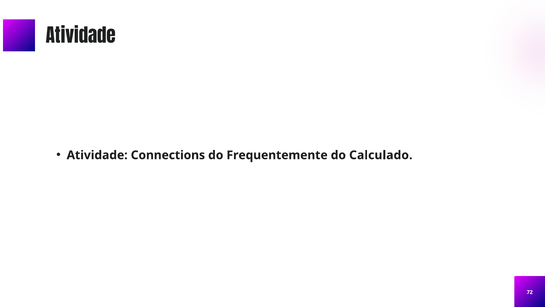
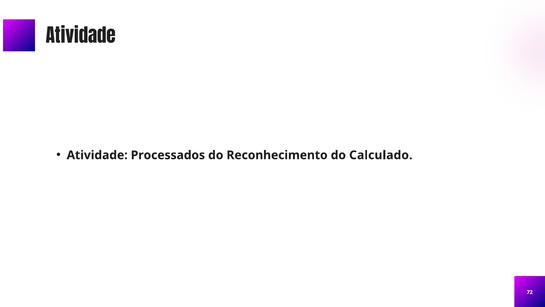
Connections: Connections -> Processados
Frequentemente: Frequentemente -> Reconhecimento
